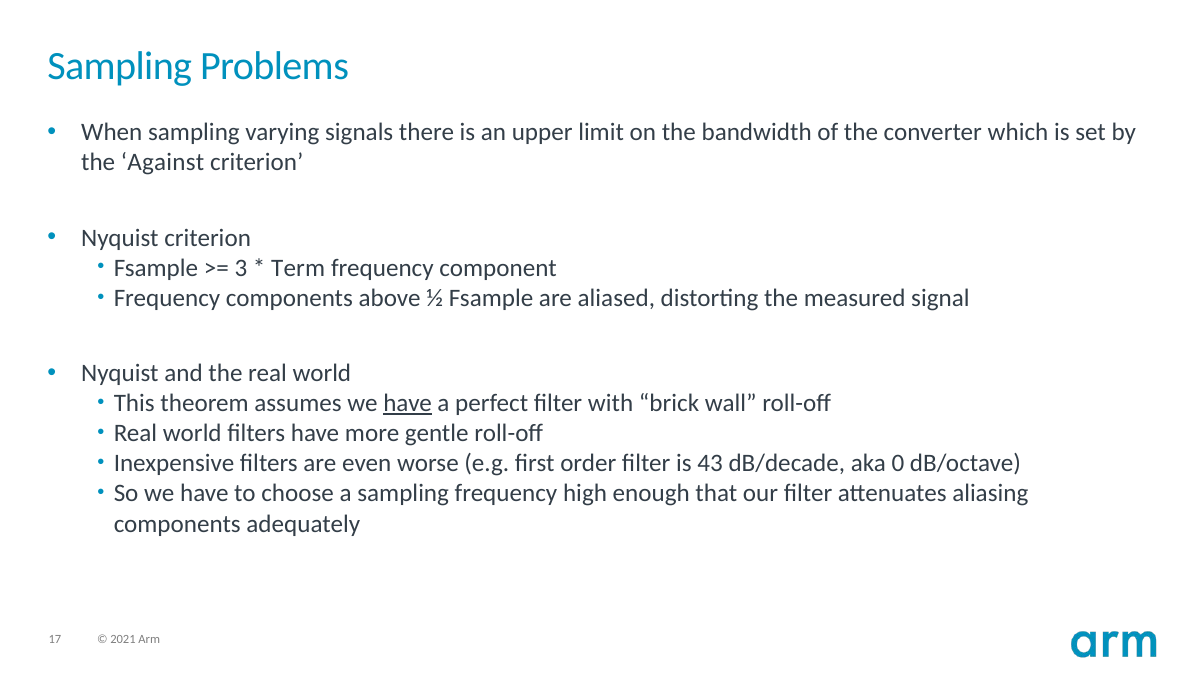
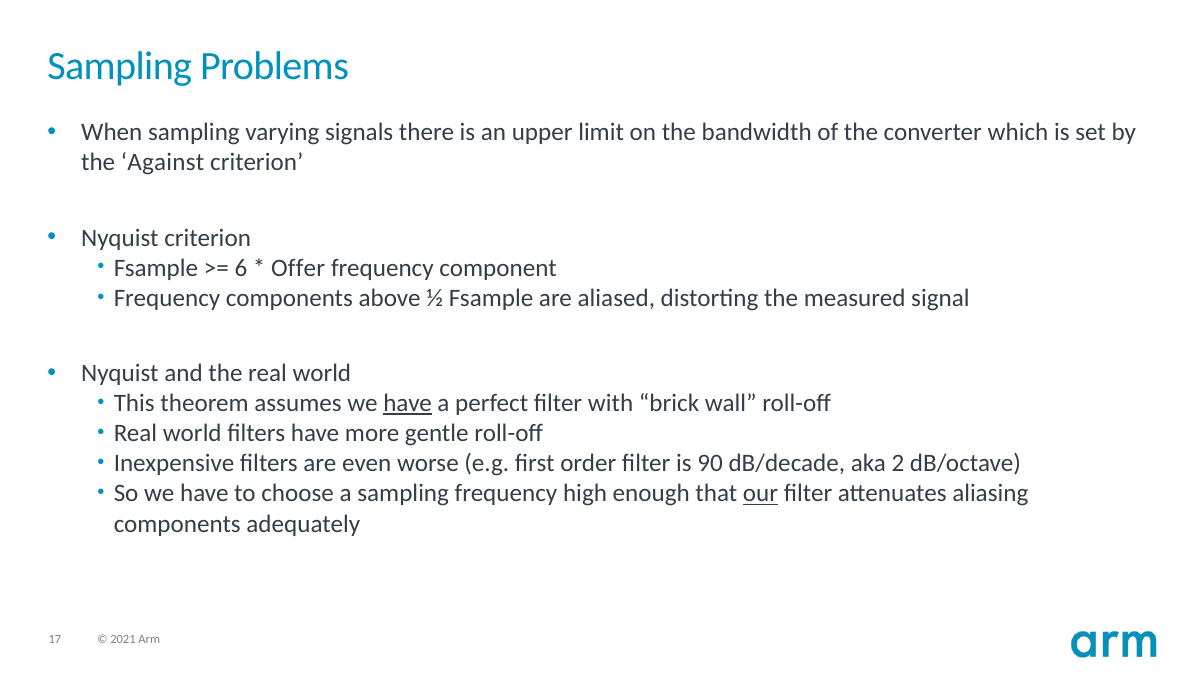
3: 3 -> 6
Term: Term -> Offer
43: 43 -> 90
0: 0 -> 2
our underline: none -> present
